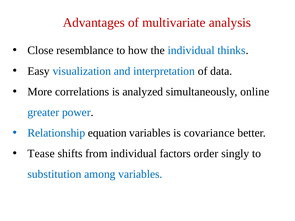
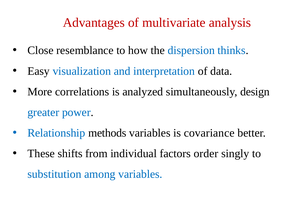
the individual: individual -> dispersion
online: online -> design
equation: equation -> methods
Tease: Tease -> These
